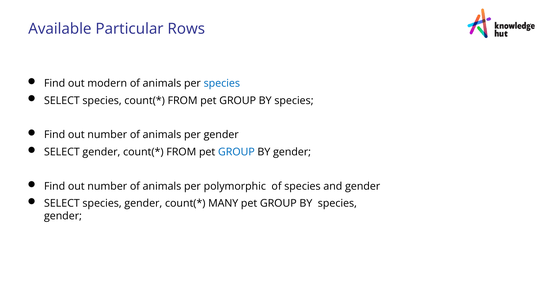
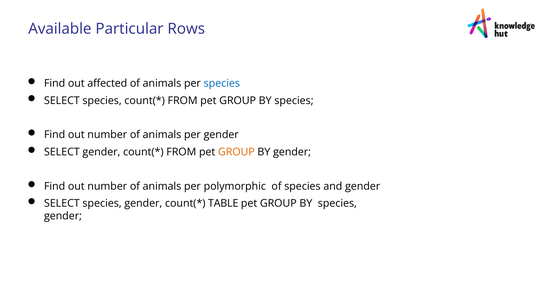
modern: modern -> affected
GROUP at (236, 152) colour: blue -> orange
MANY: MANY -> TABLE
